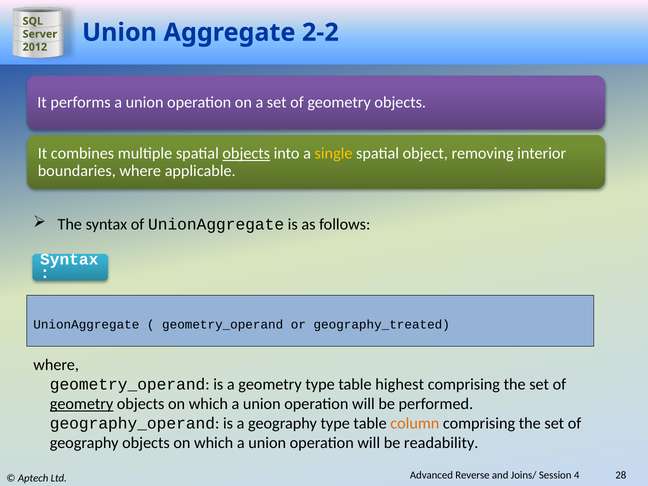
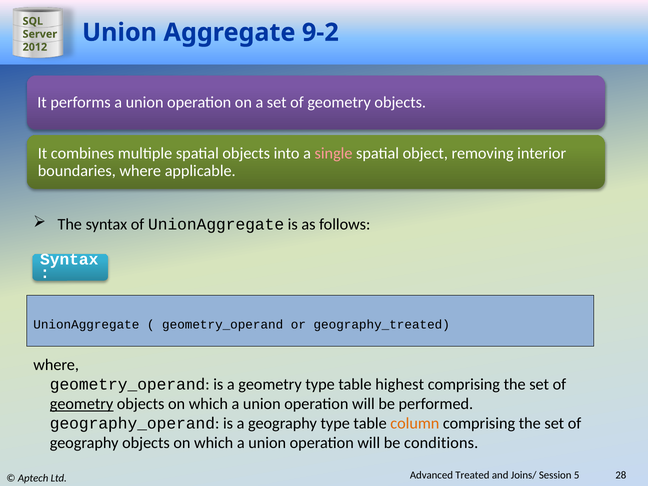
2-2: 2-2 -> 9-2
objects at (246, 153) underline: present -> none
single colour: yellow -> pink
readability: readability -> conditions
Reverse: Reverse -> Treated
4: 4 -> 5
